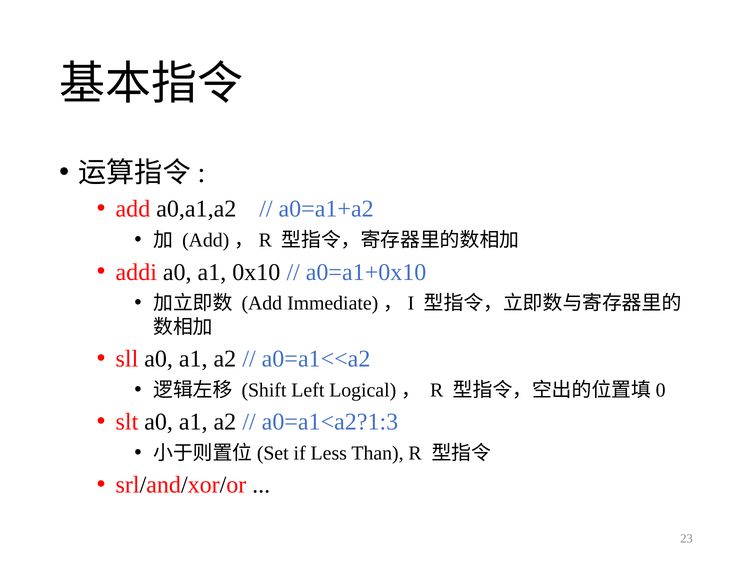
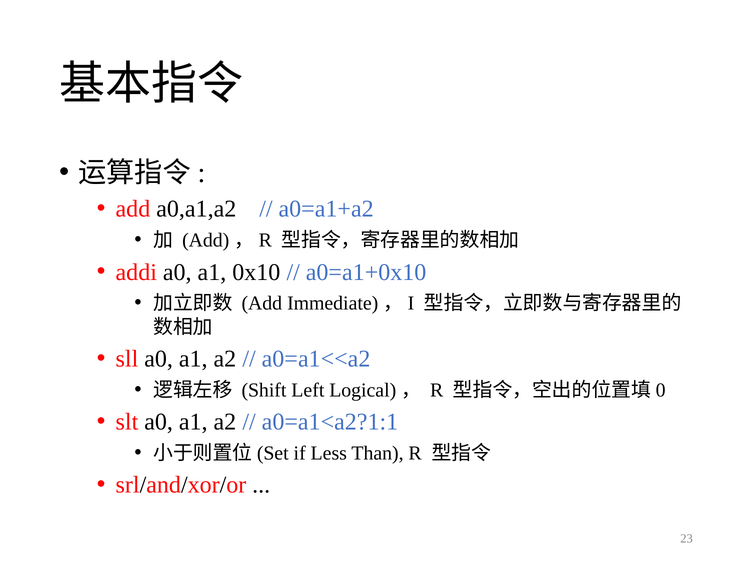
a0=a1<a2?1:3: a0=a1<a2?1:3 -> a0=a1<a2?1:1
